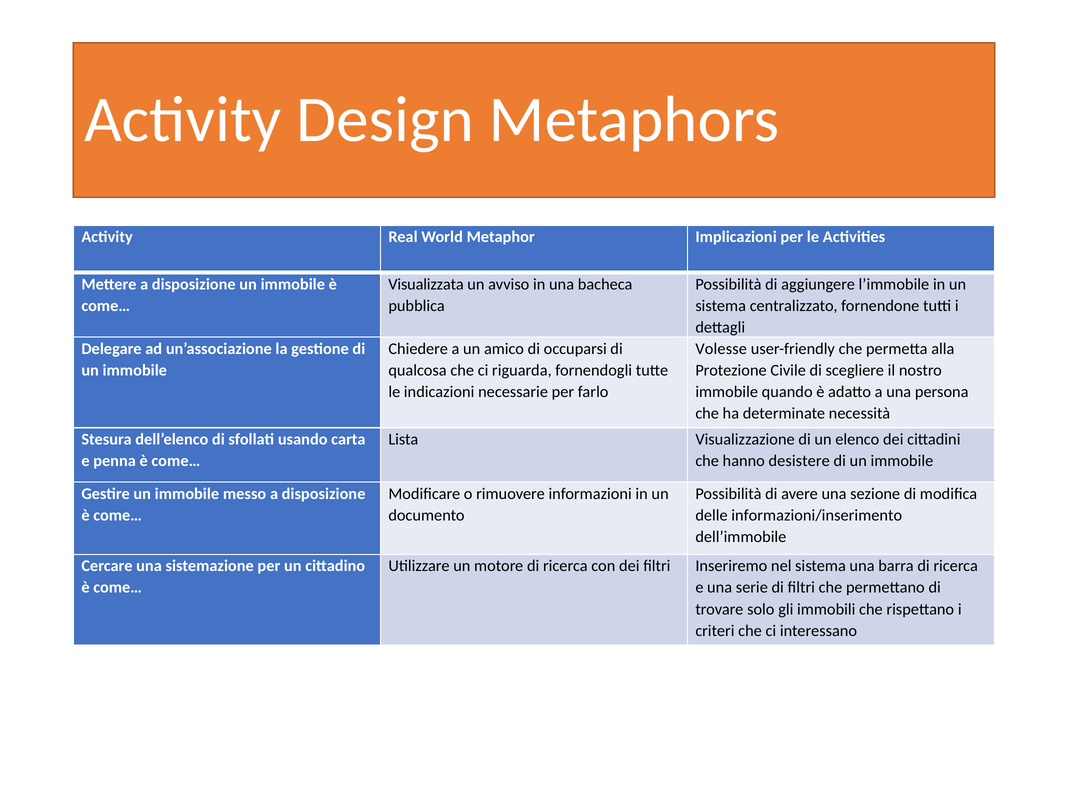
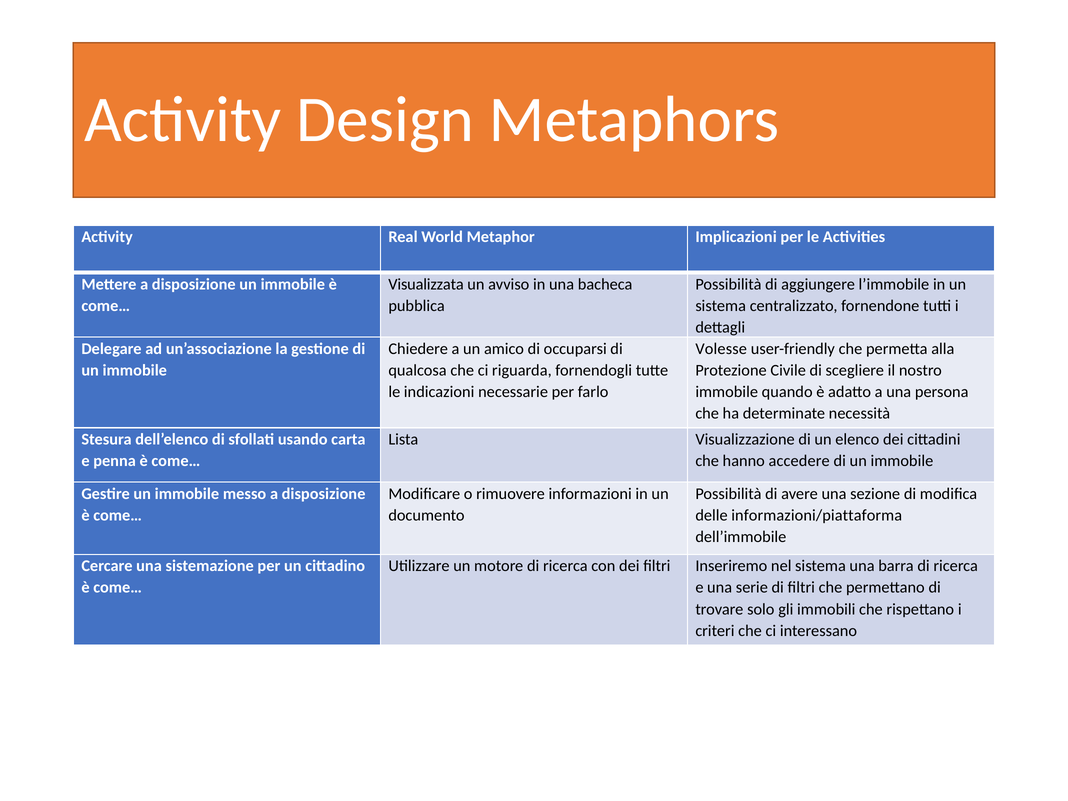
desistere: desistere -> accedere
informazioni/inserimento: informazioni/inserimento -> informazioni/piattaforma
